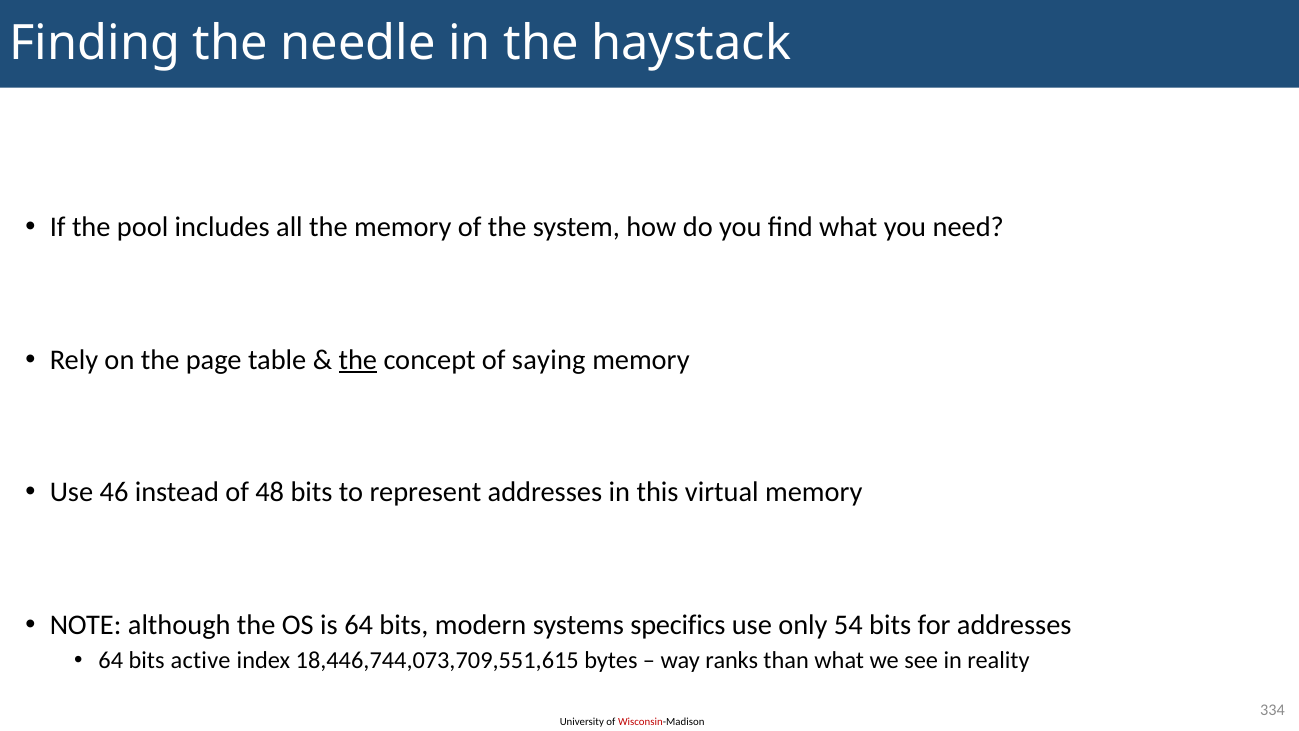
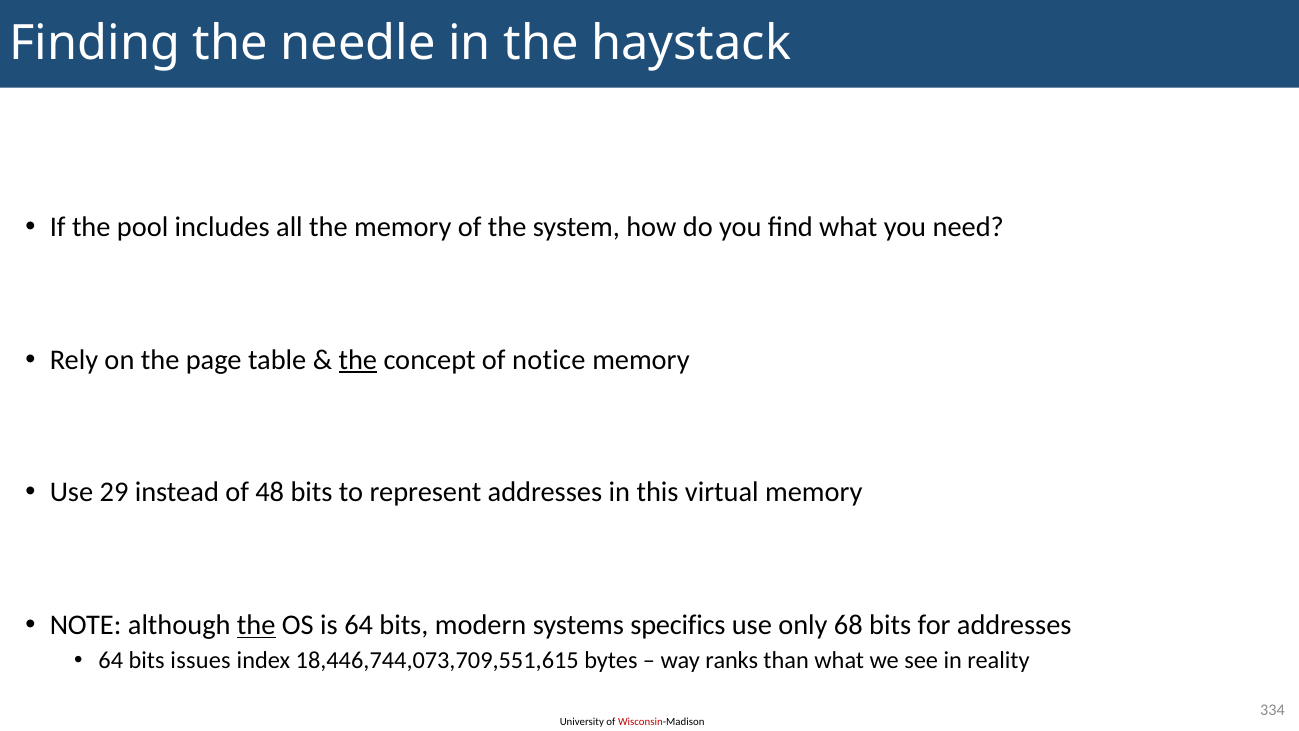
saying: saying -> notice
46: 46 -> 29
the at (256, 625) underline: none -> present
54: 54 -> 68
active: active -> issues
